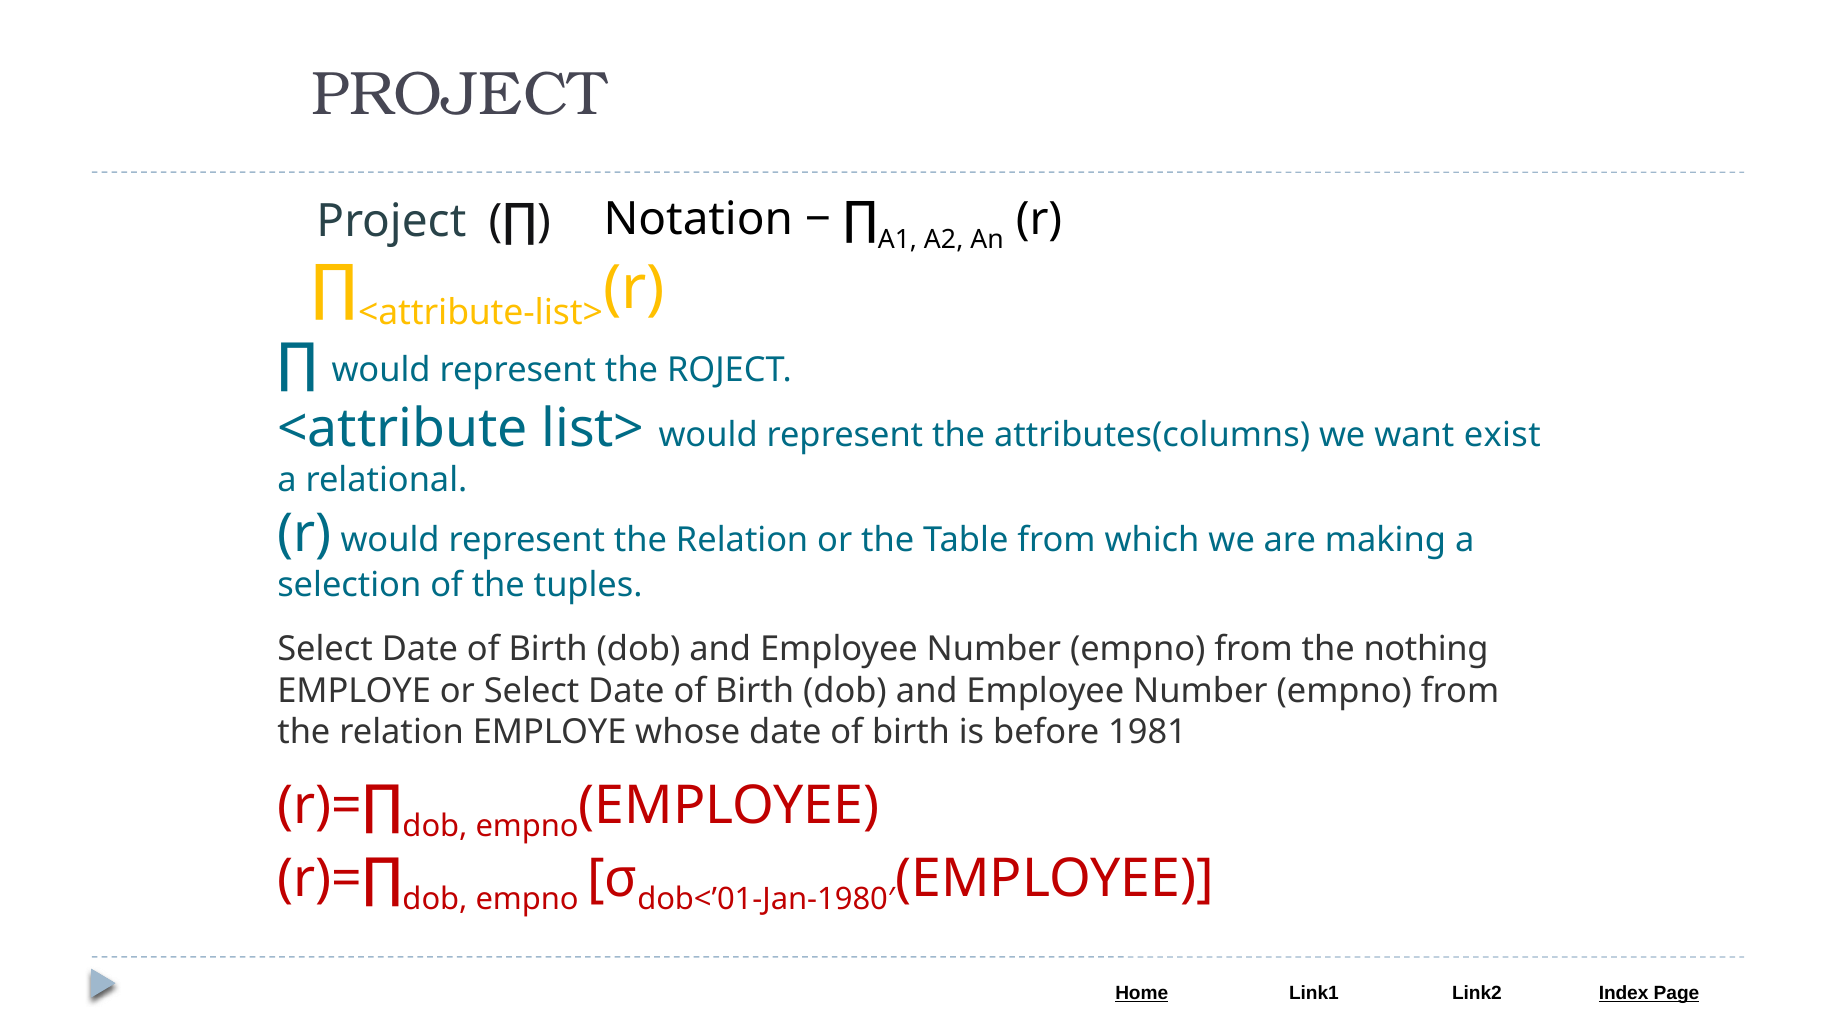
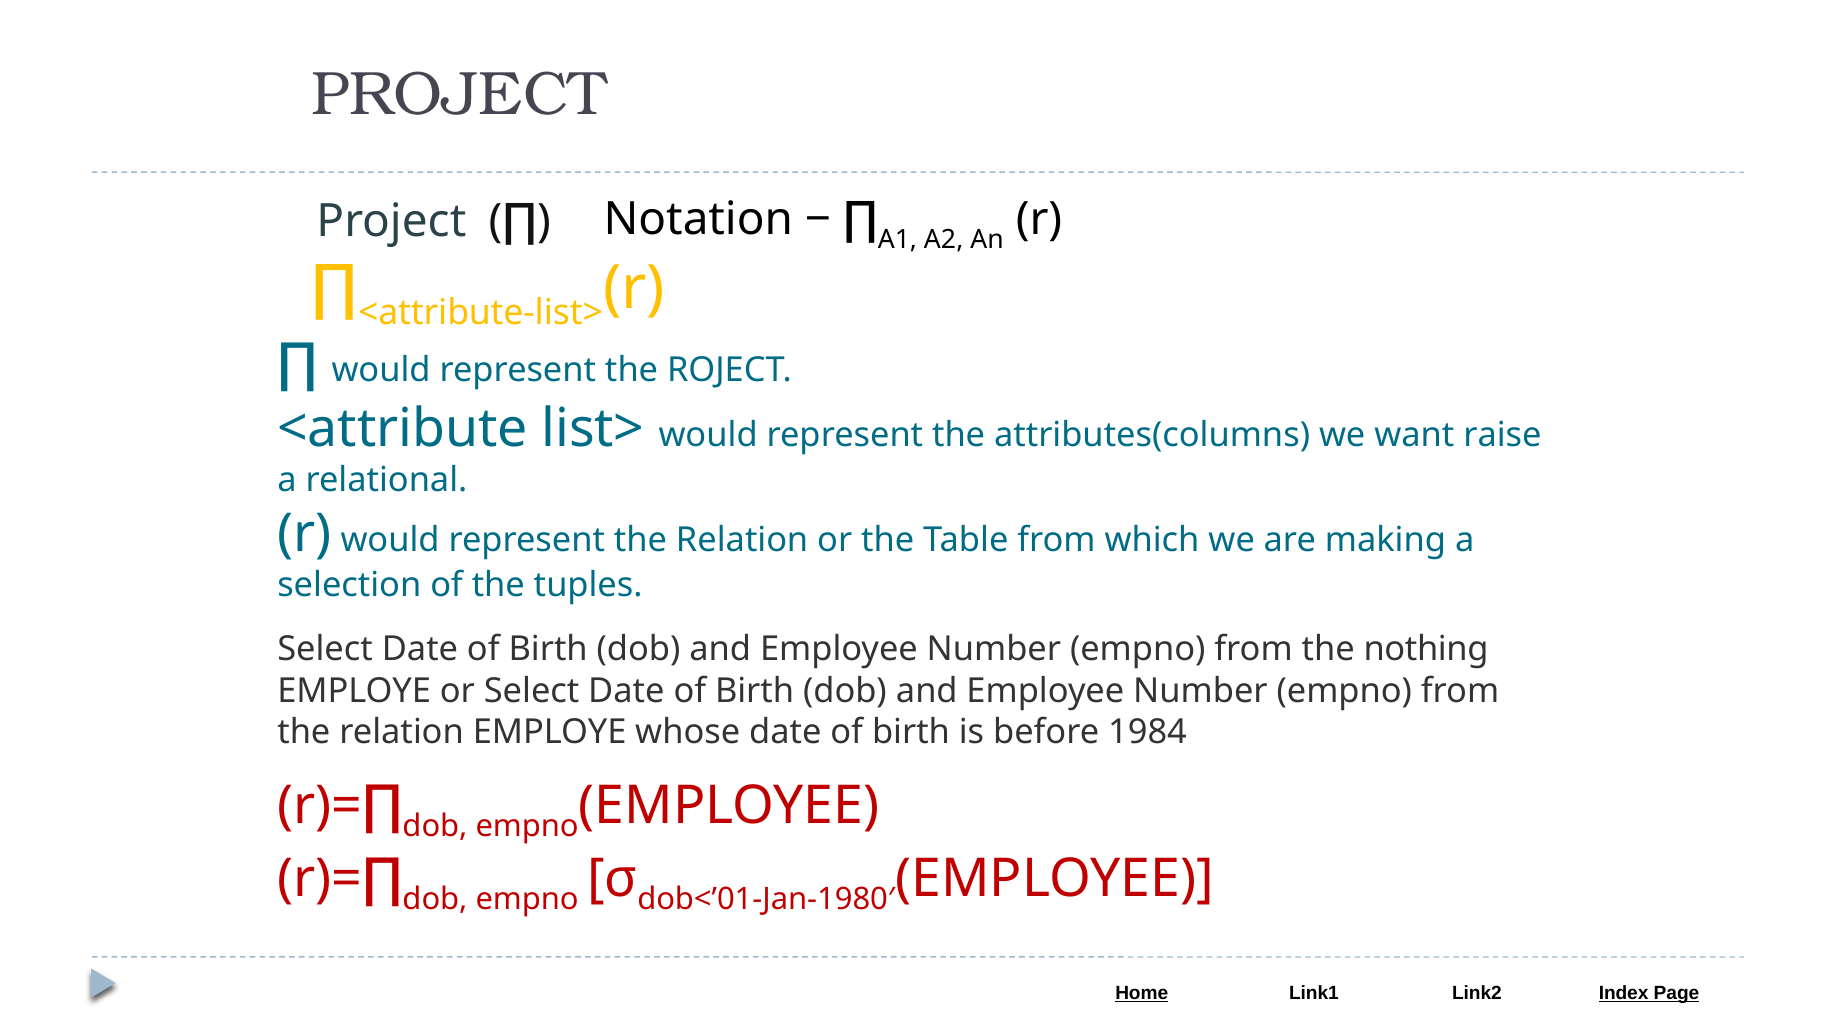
exist: exist -> raise
1981: 1981 -> 1984
